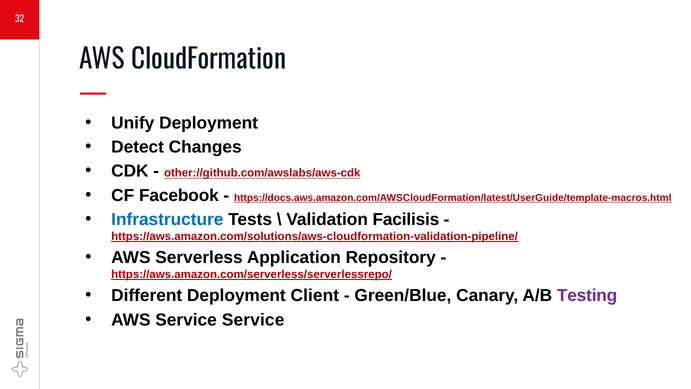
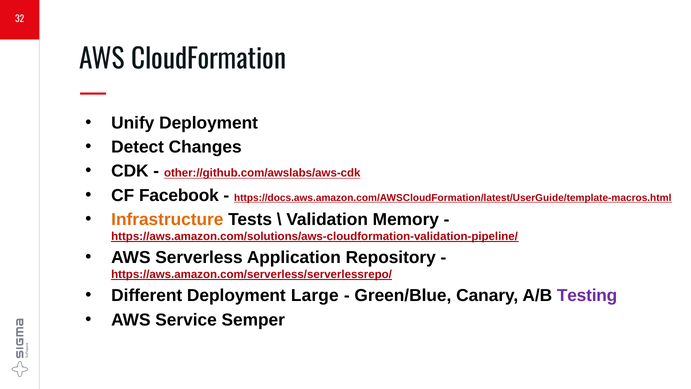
Infrastructure colour: blue -> orange
Facilisis: Facilisis -> Memory
Client: Client -> Large
Service Service: Service -> Semper
